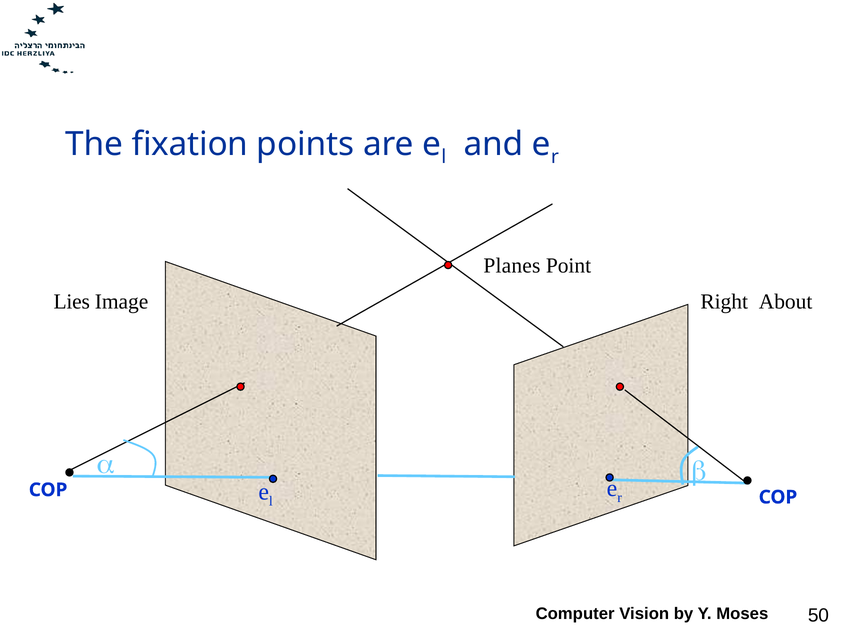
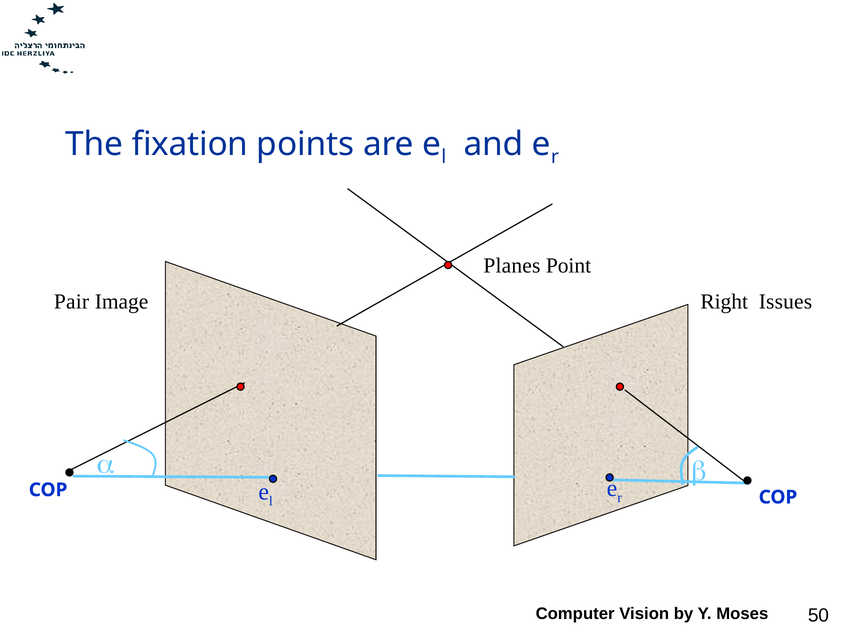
Lies: Lies -> Pair
About: About -> Issues
